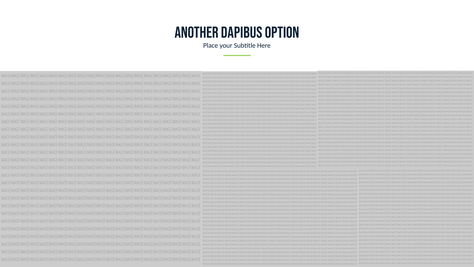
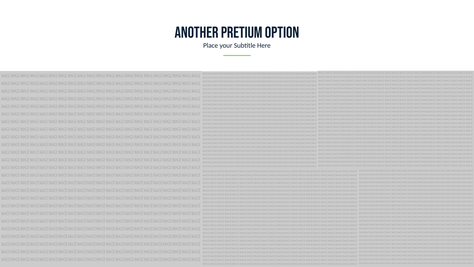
dapibus: dapibus -> pretium
